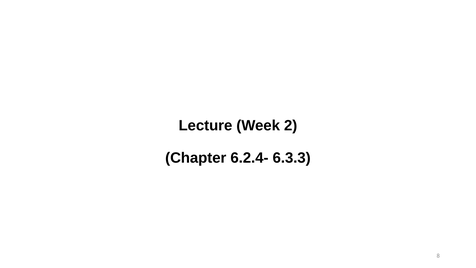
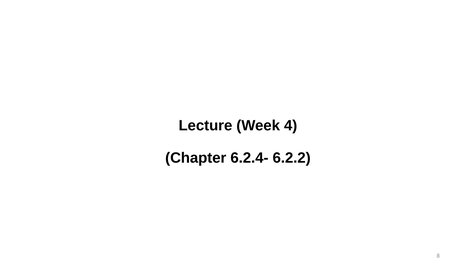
2: 2 -> 4
6.3.3: 6.3.3 -> 6.2.2
